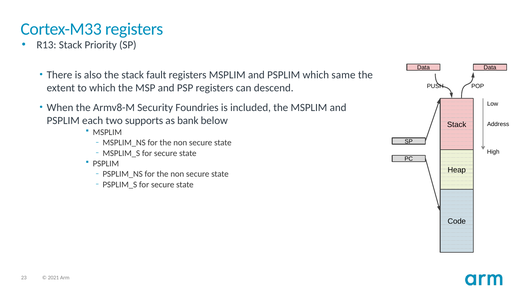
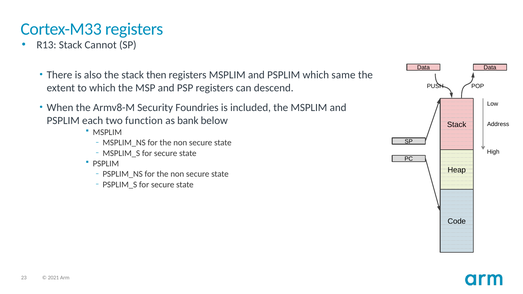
Priority: Priority -> Cannot
fault: fault -> then
supports: supports -> function
